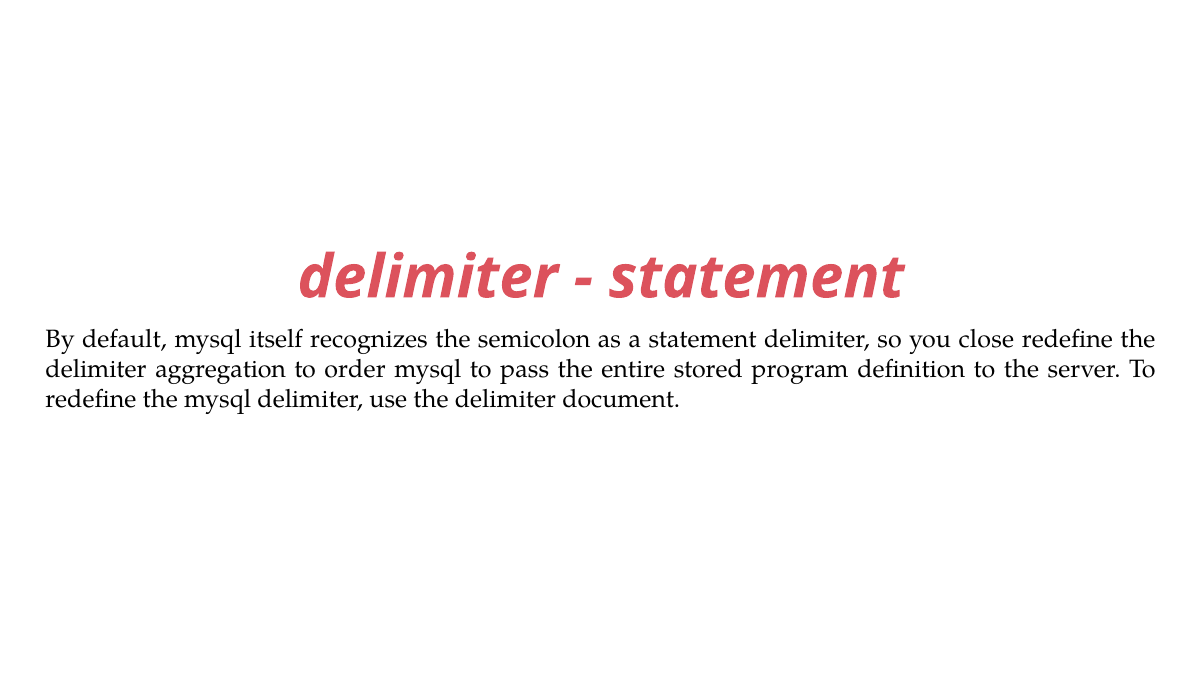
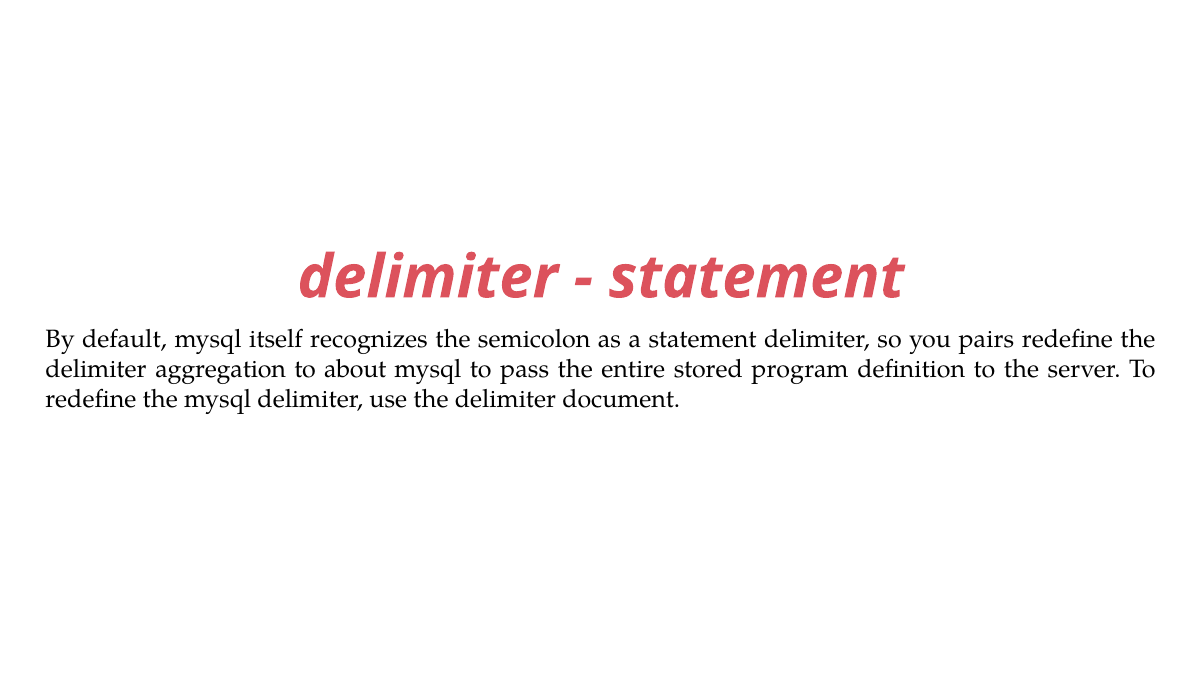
close: close -> pairs
order: order -> about
